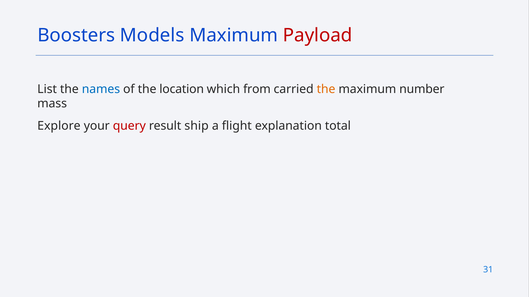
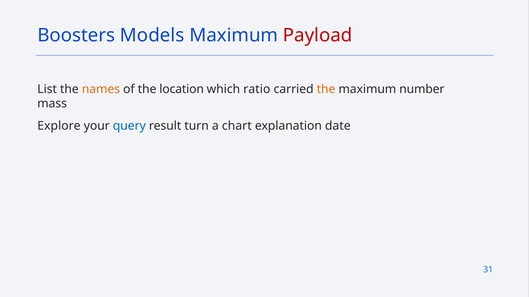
names colour: blue -> orange
from: from -> ratio
query colour: red -> blue
ship: ship -> turn
flight: flight -> chart
total: total -> date
